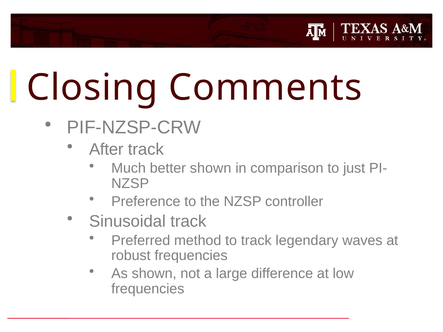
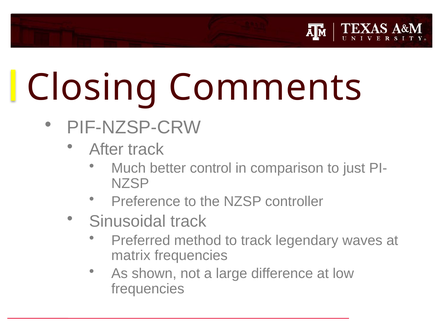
better shown: shown -> control
robust: robust -> matrix
